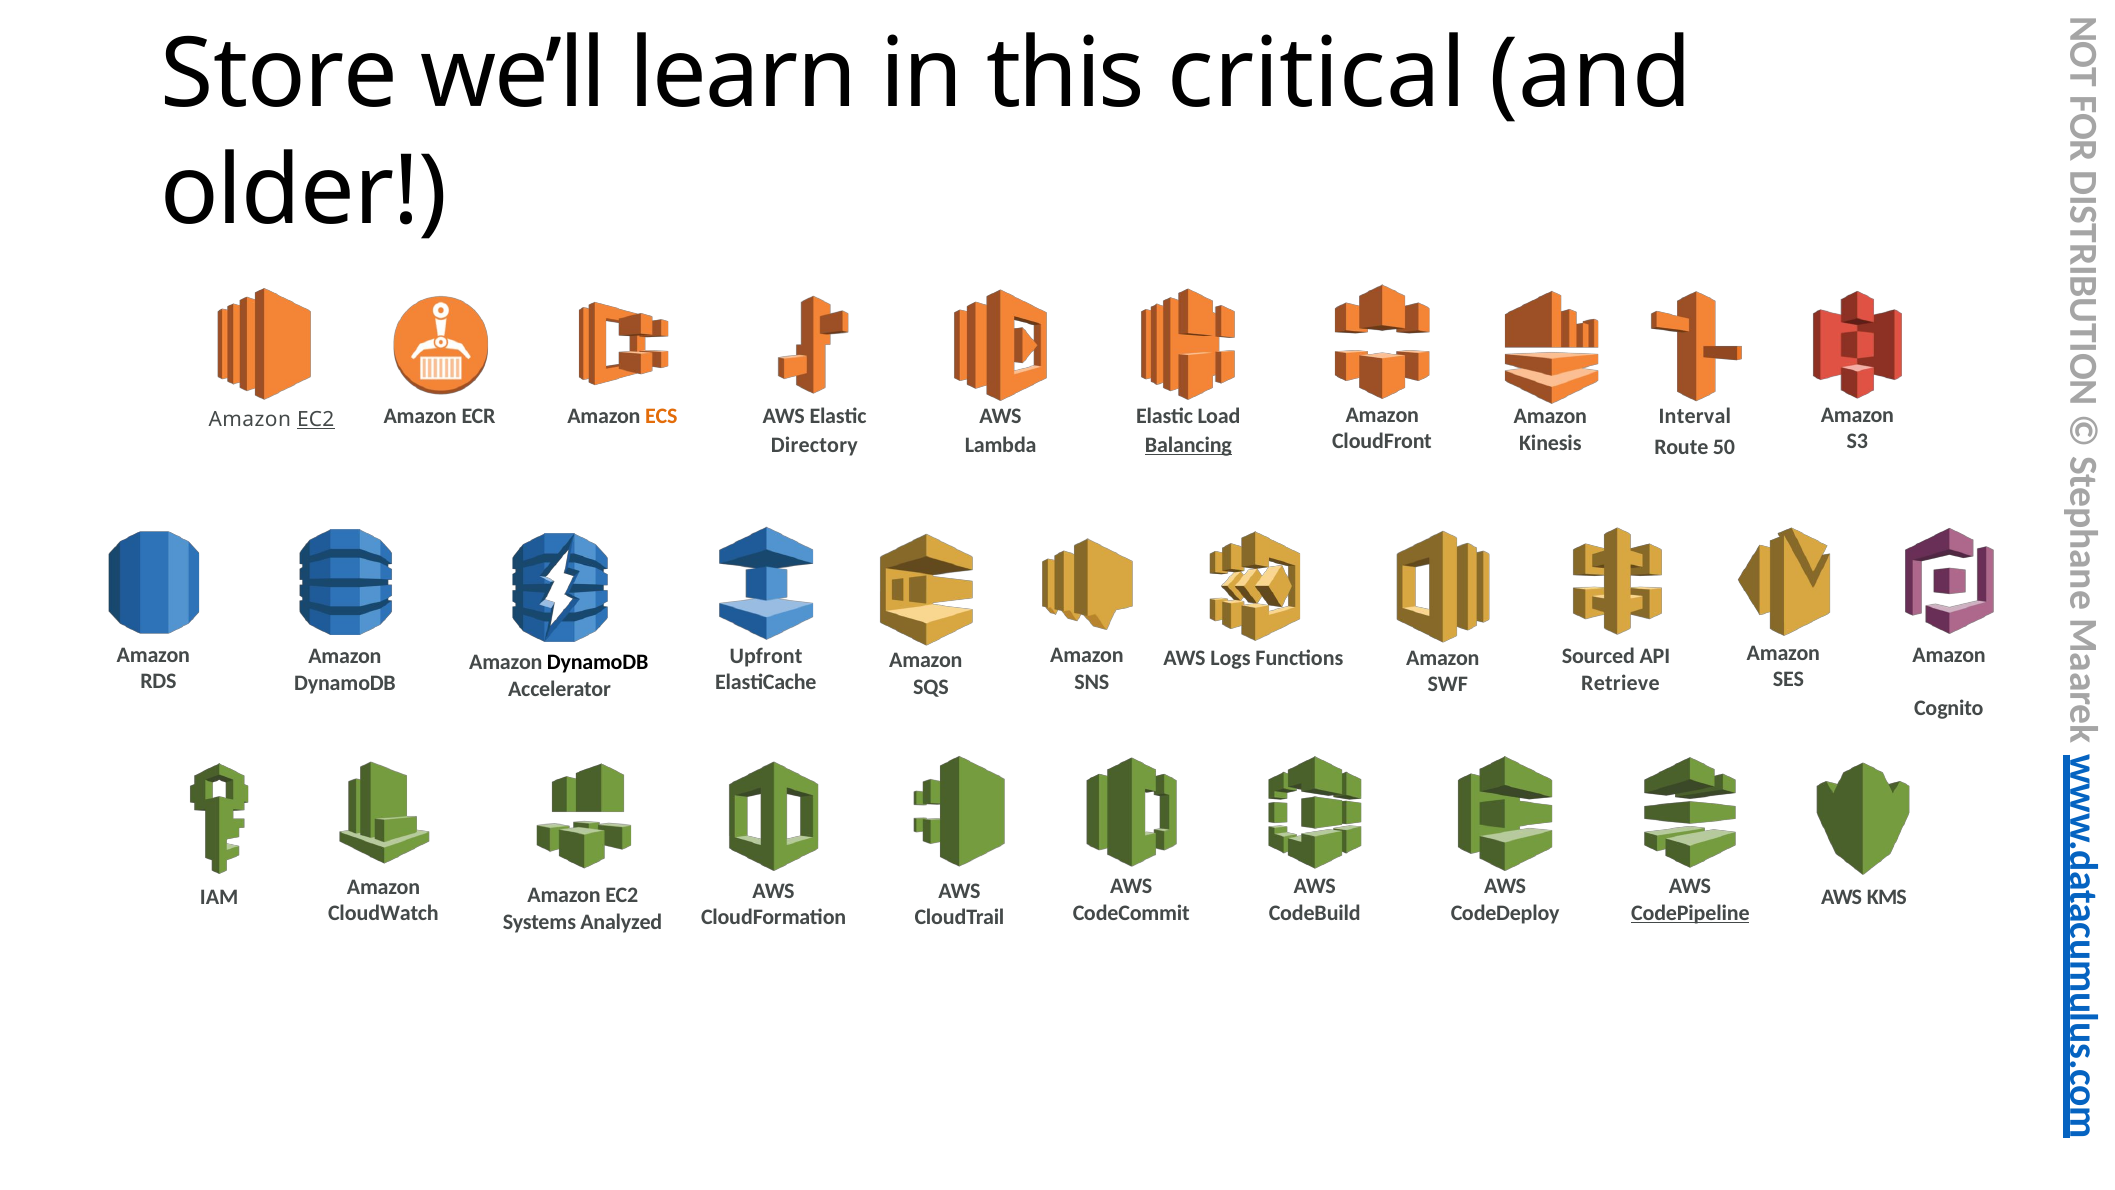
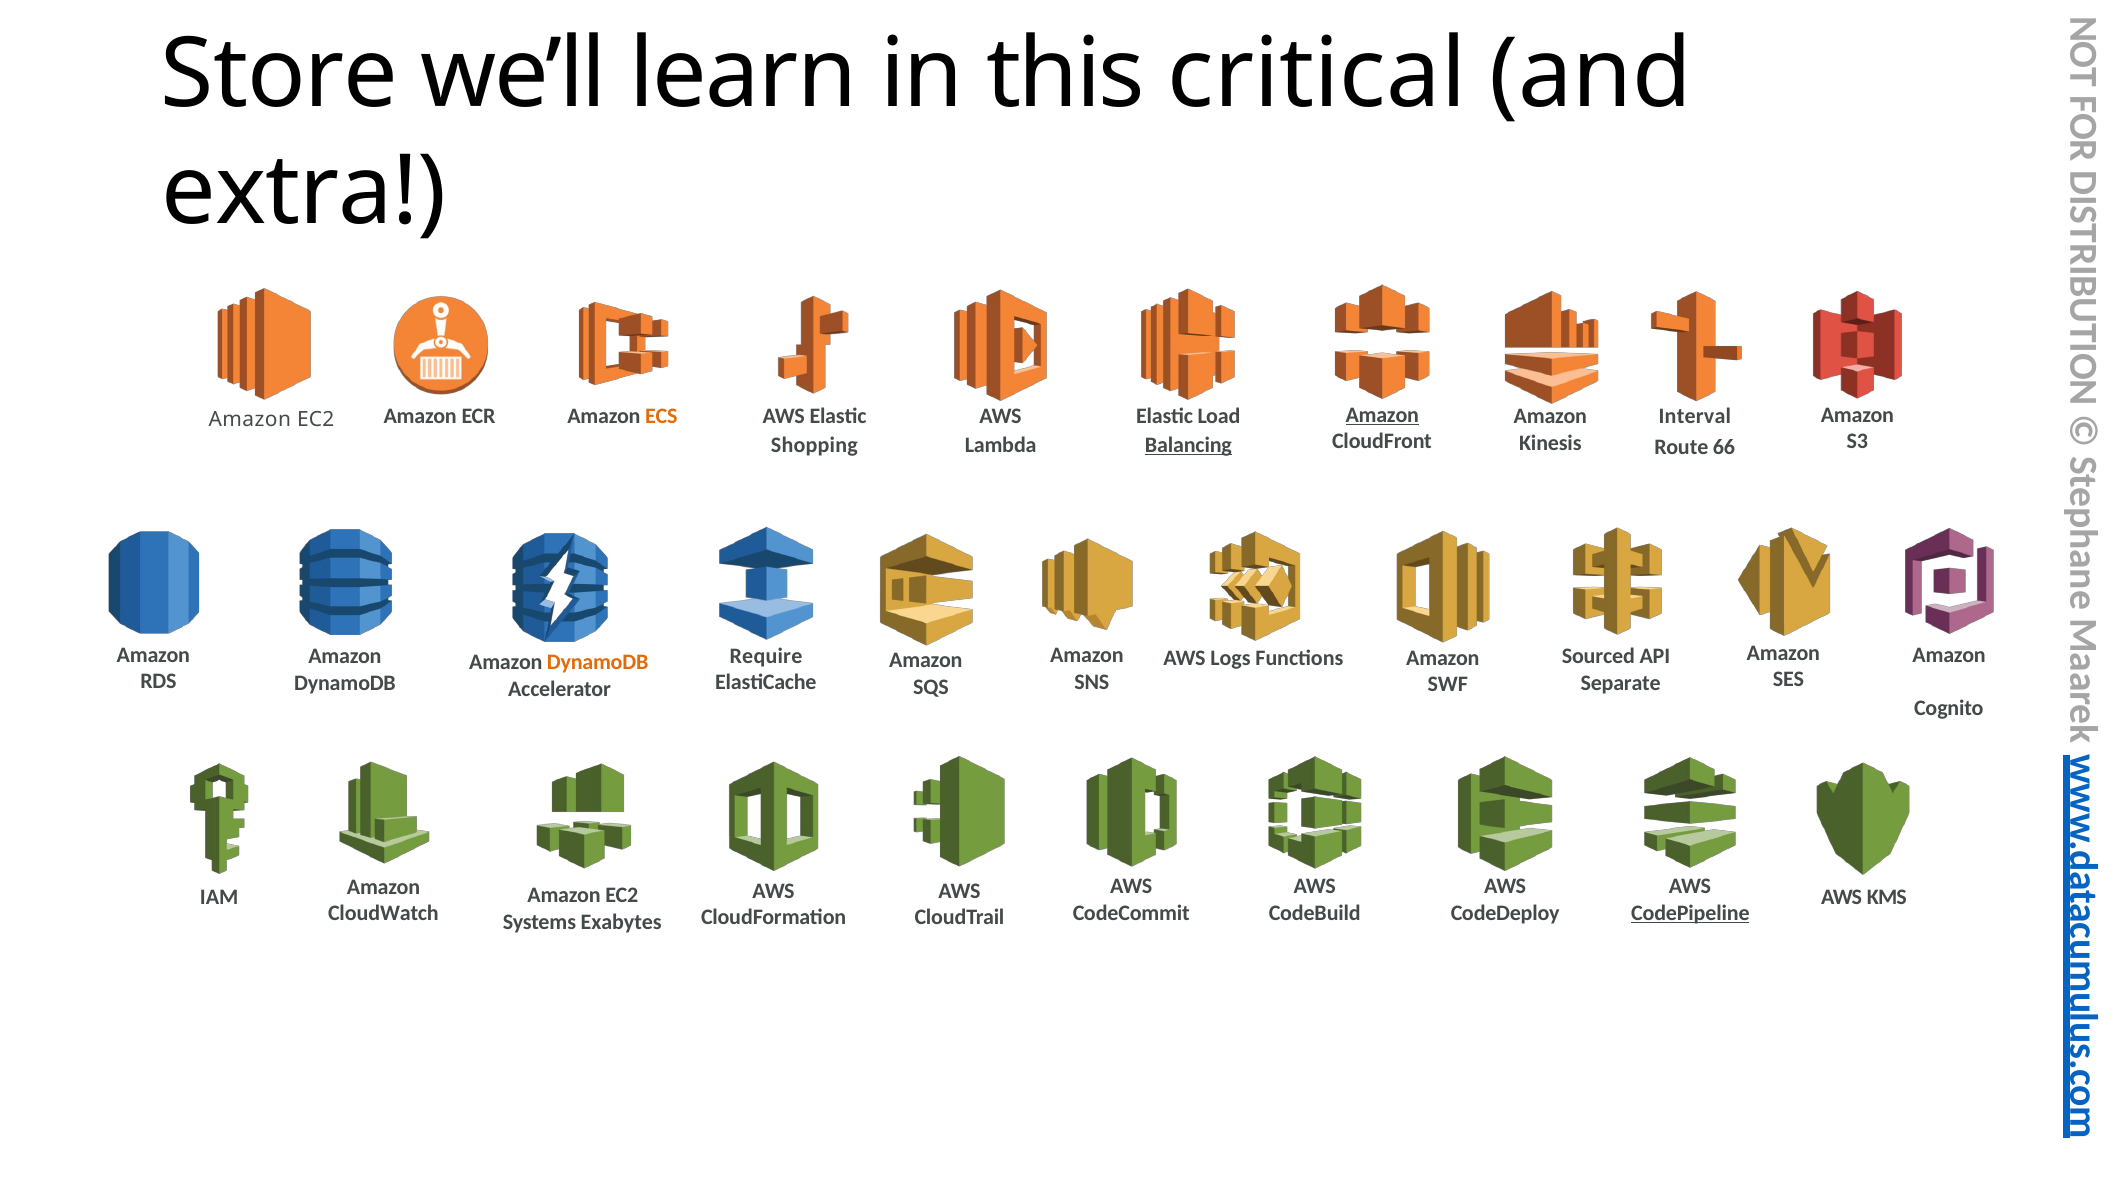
older: older -> extra
EC2 at (316, 419) underline: present -> none
Amazon at (1382, 415) underline: none -> present
Directory: Directory -> Shopping
50: 50 -> 66
Upfront: Upfront -> Require
DynamoDB at (598, 662) colour: black -> orange
Retrieve: Retrieve -> Separate
Analyzed: Analyzed -> Exabytes
